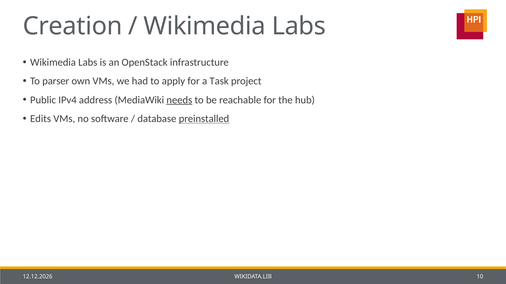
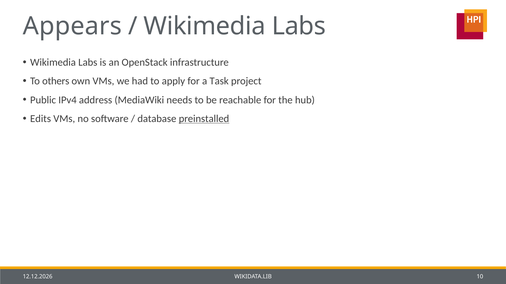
Creation: Creation -> Appears
parser: parser -> others
needs underline: present -> none
